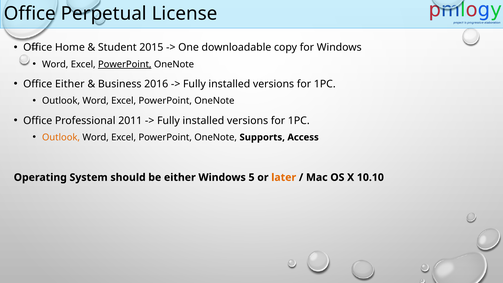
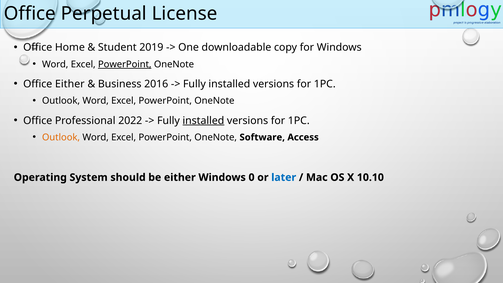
2015: 2015 -> 2019
2011: 2011 -> 2022
installed at (203, 121) underline: none -> present
Supports: Supports -> Software
5: 5 -> 0
later colour: orange -> blue
